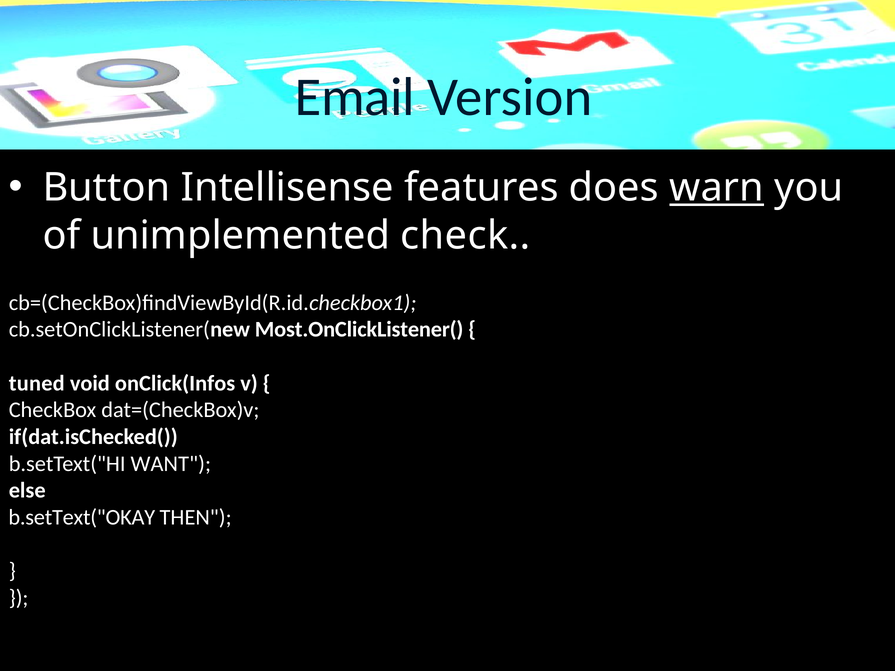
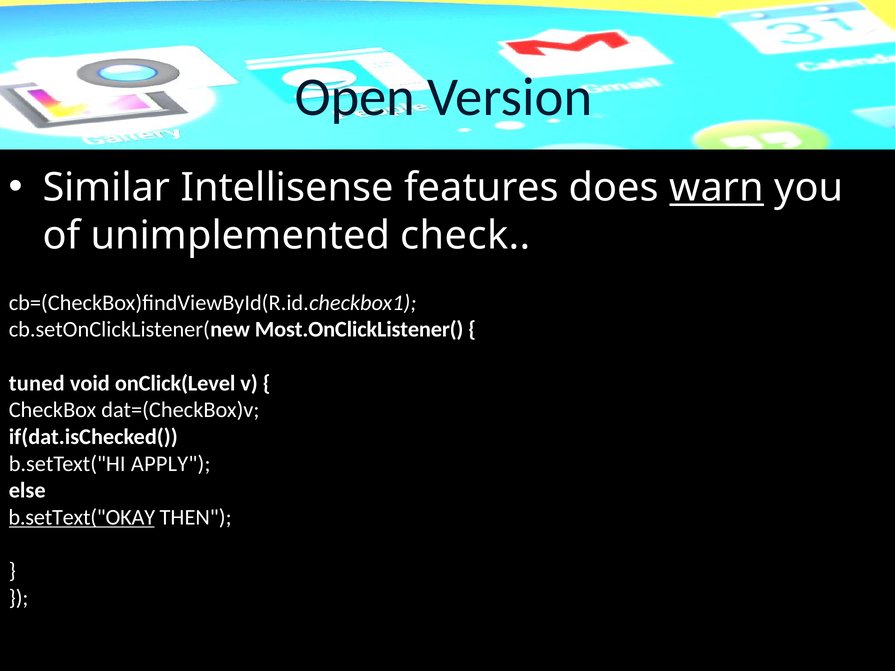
Email: Email -> Open
Button: Button -> Similar
onClick(Infos: onClick(Infos -> onClick(Level
WANT: WANT -> APPLY
b.setText("OKAY underline: none -> present
